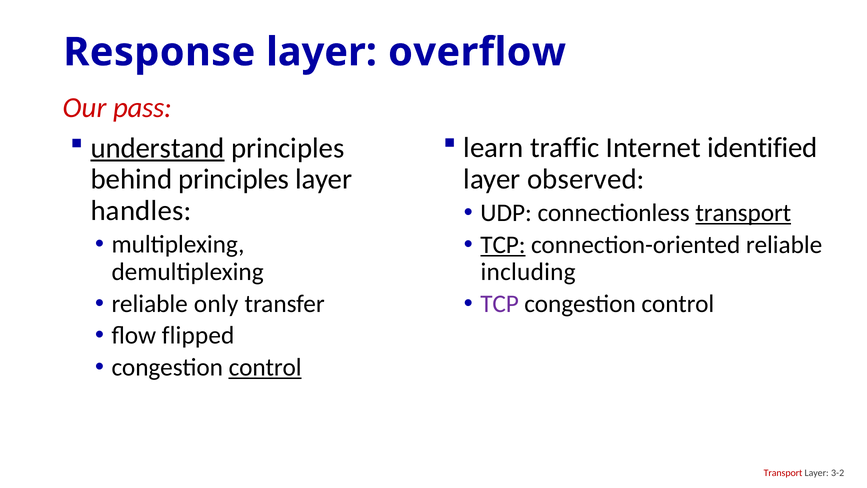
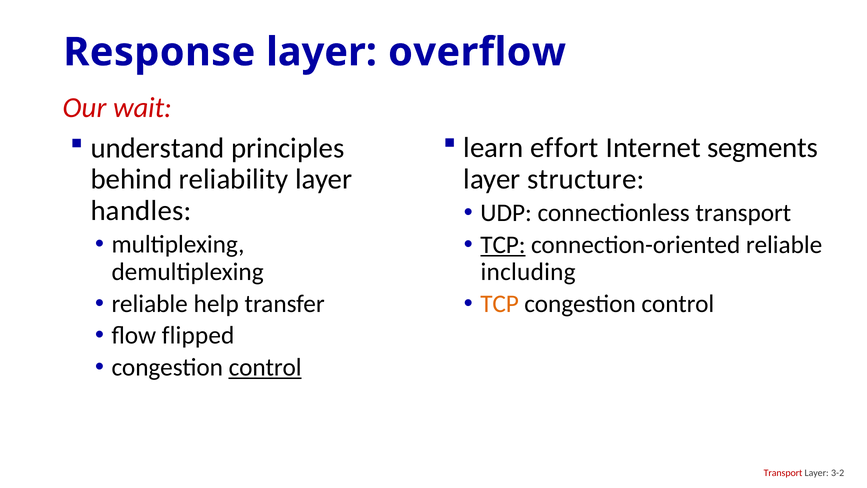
pass: pass -> wait
traffic: traffic -> effort
identified: identified -> segments
understand underline: present -> none
observed: observed -> structure
behind principles: principles -> reliability
transport at (743, 213) underline: present -> none
only: only -> help
TCP at (500, 304) colour: purple -> orange
